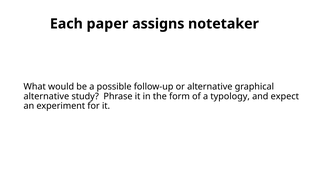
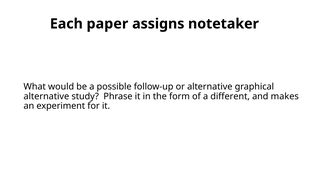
typology: typology -> different
expect: expect -> makes
